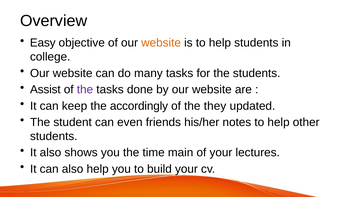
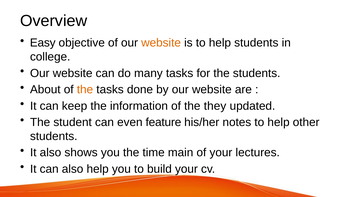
Assist: Assist -> About
the at (85, 90) colour: purple -> orange
accordingly: accordingly -> information
friends: friends -> feature
